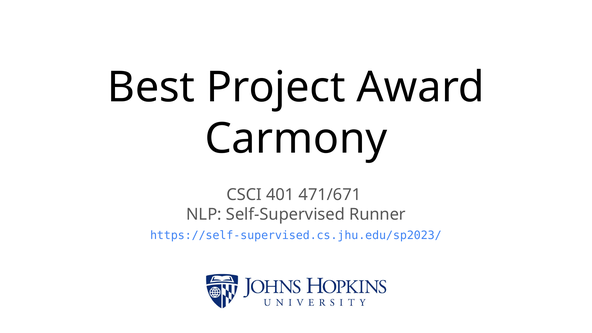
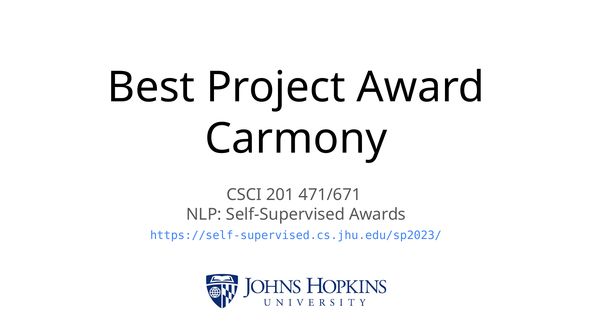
401: 401 -> 201
Runner: Runner -> Awards
